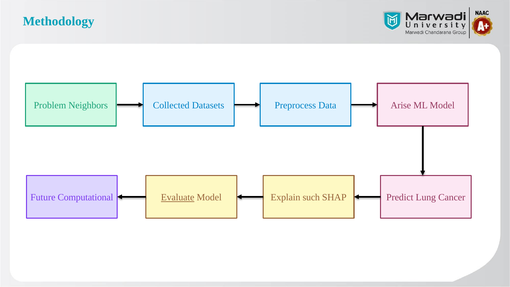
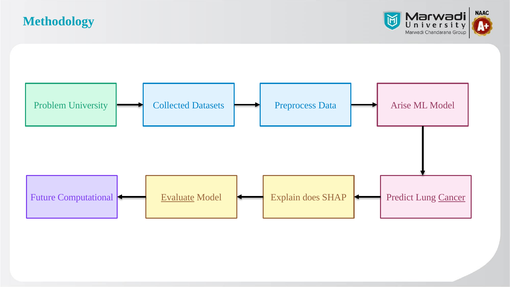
Neighbors: Neighbors -> University
such: such -> does
Cancer underline: none -> present
